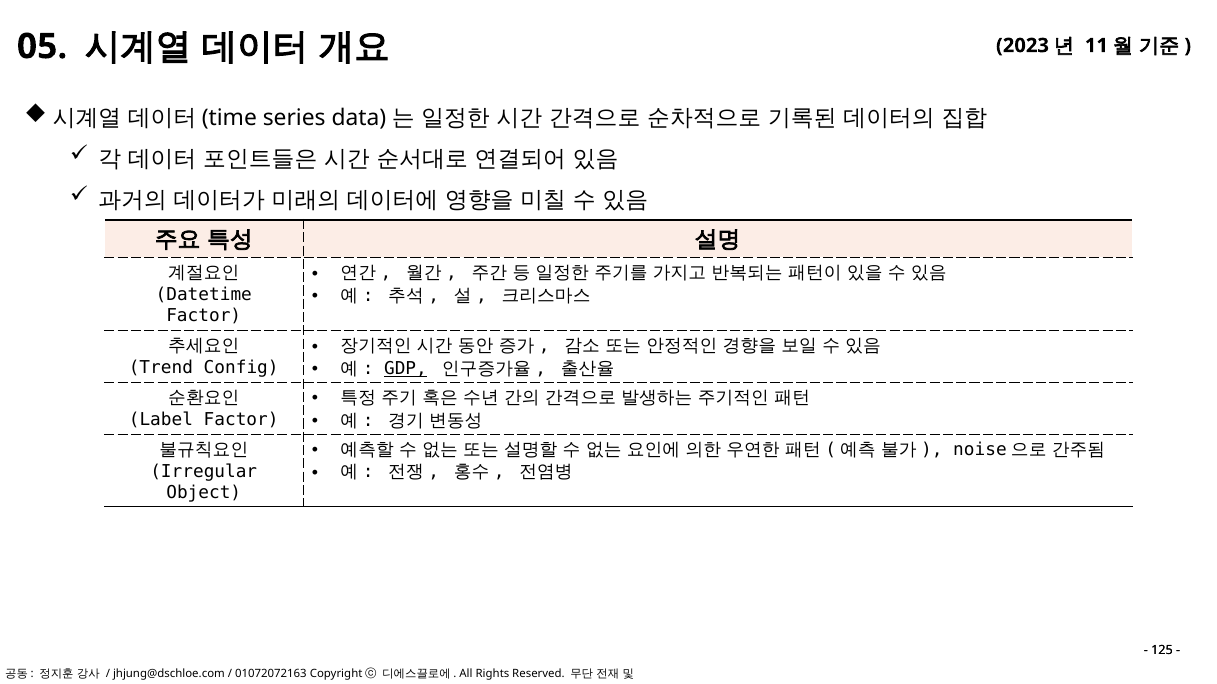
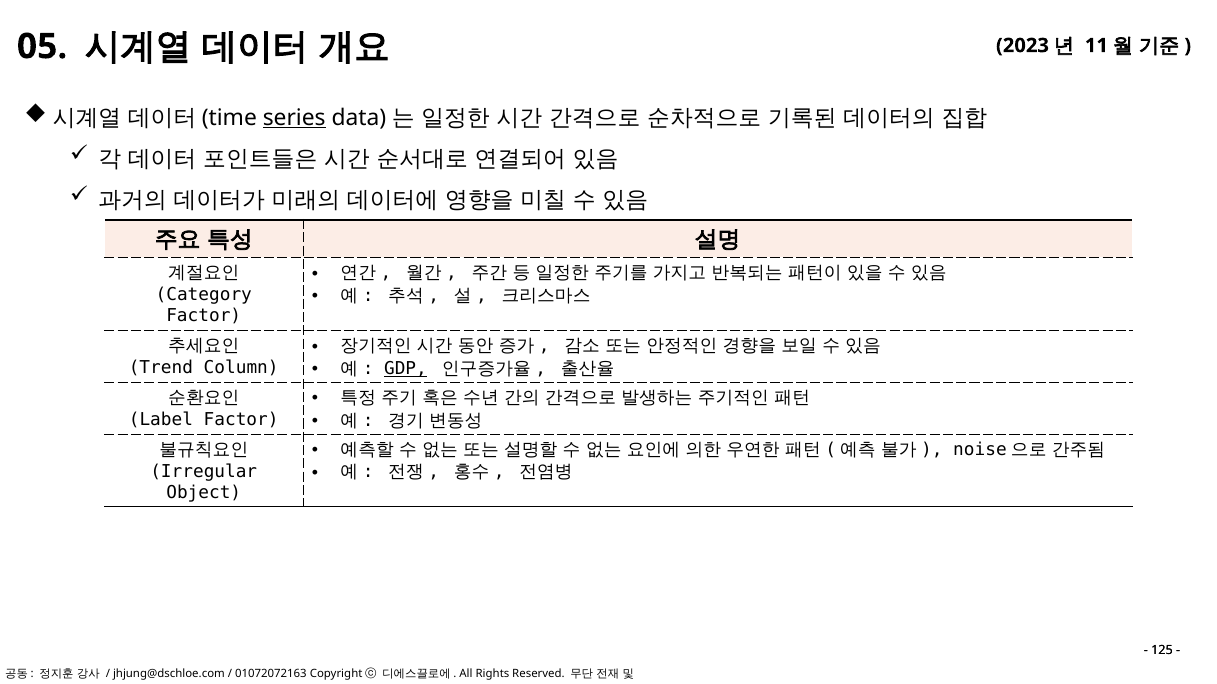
series underline: none -> present
Datetime: Datetime -> Category
Config: Config -> Column
